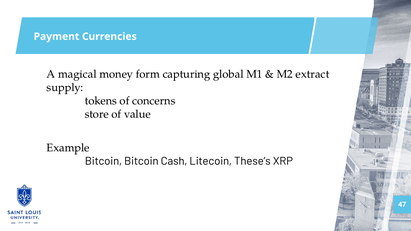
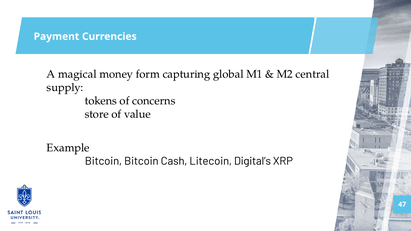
extract: extract -> central
These’s: These’s -> Digital’s
